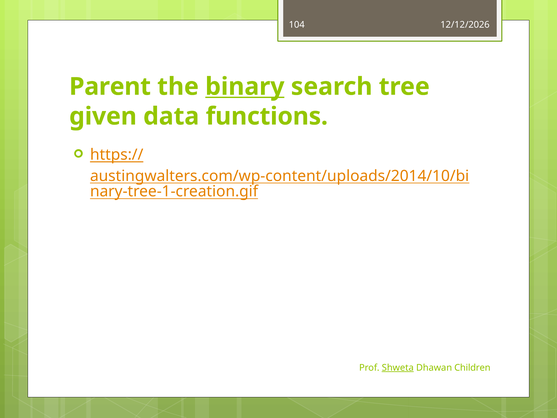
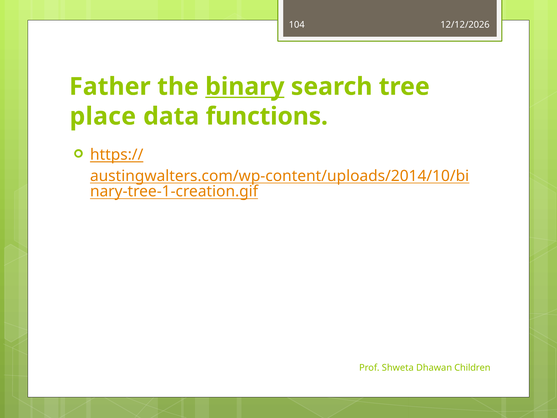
Parent: Parent -> Father
given: given -> place
Shweta underline: present -> none
